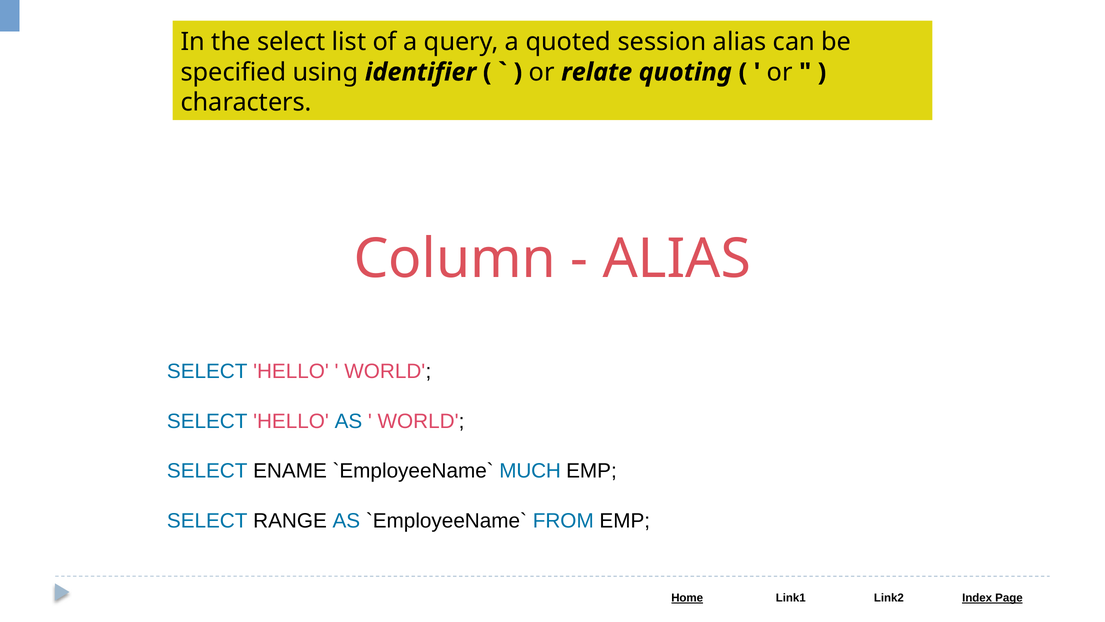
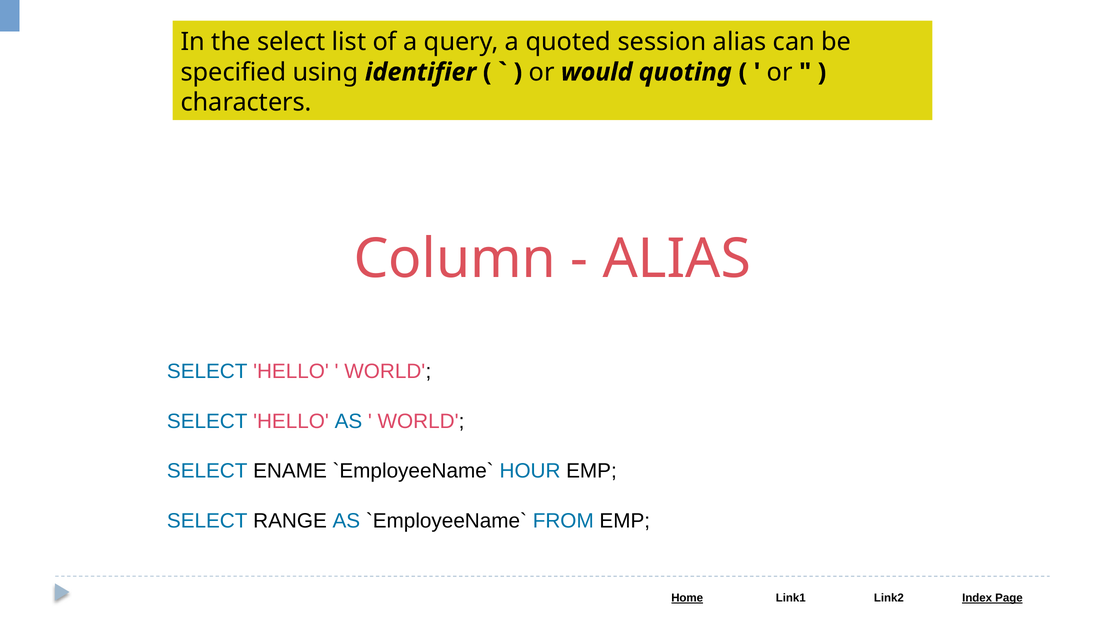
relate: relate -> would
MUCH: MUCH -> HOUR
